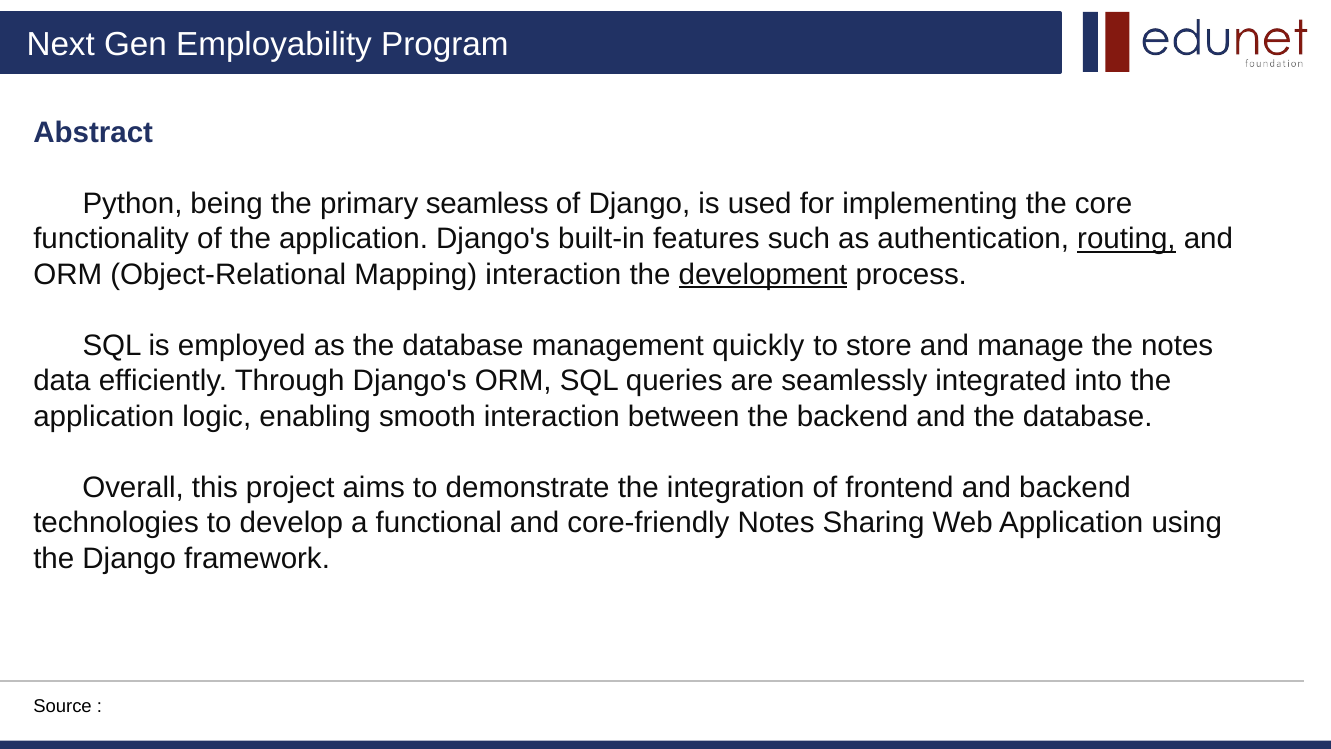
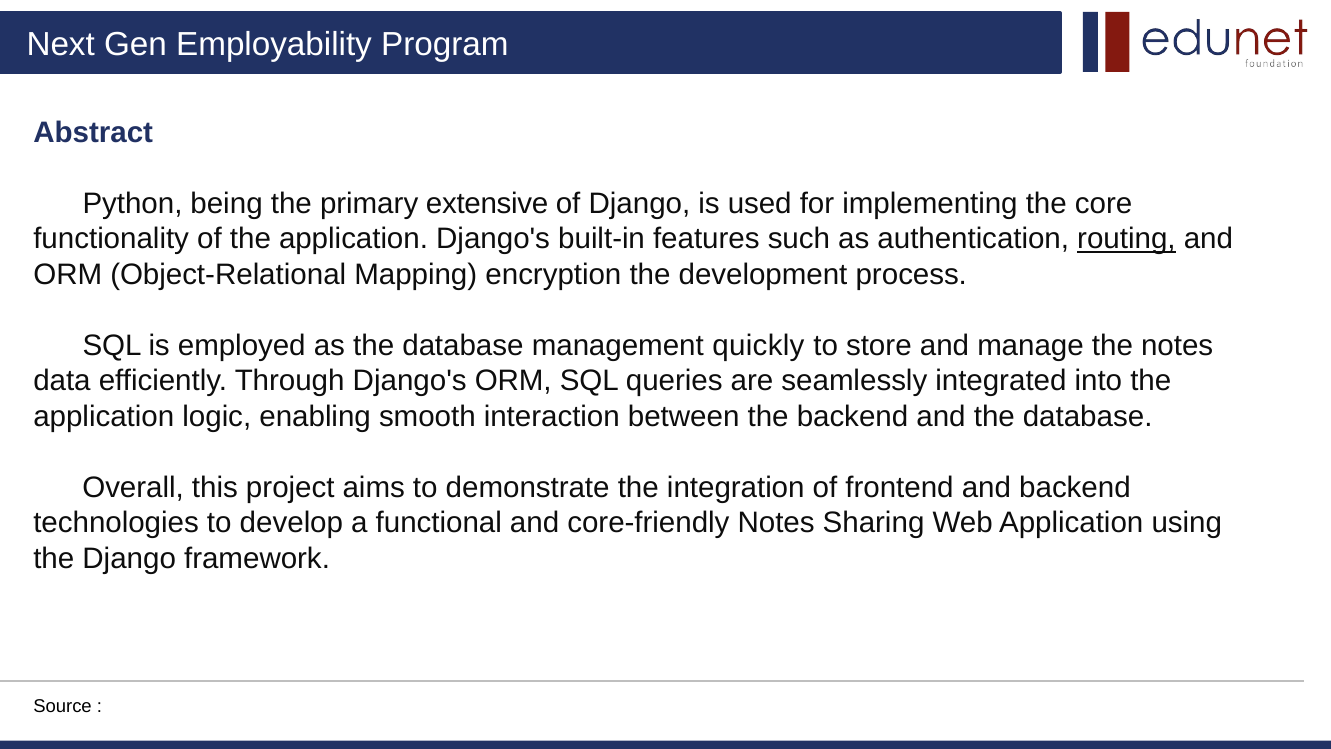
seamless: seamless -> extensive
Mapping interaction: interaction -> encryption
development underline: present -> none
